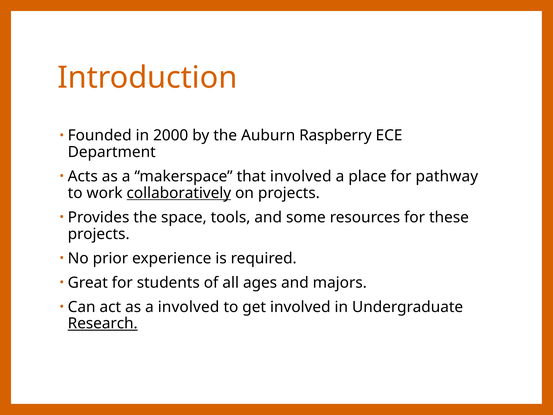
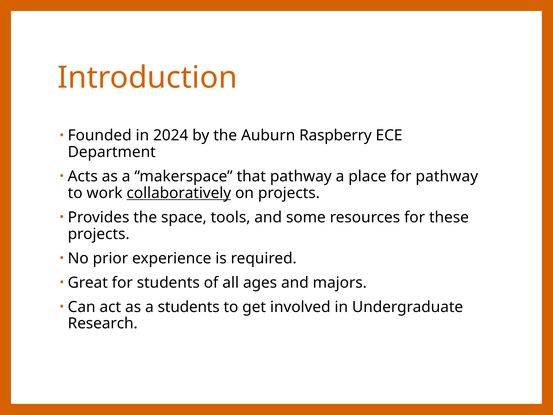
2000: 2000 -> 2024
that involved: involved -> pathway
a involved: involved -> students
Research underline: present -> none
